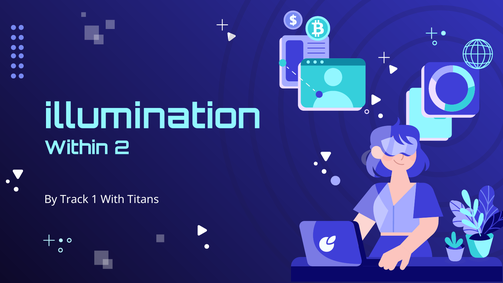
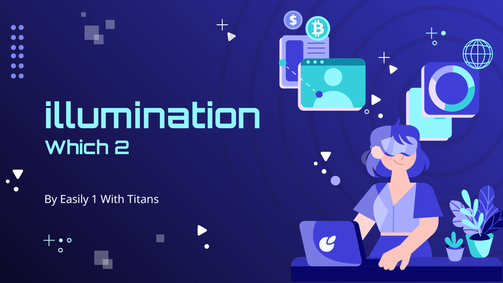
Within: Within -> Which
Track: Track -> Easily
